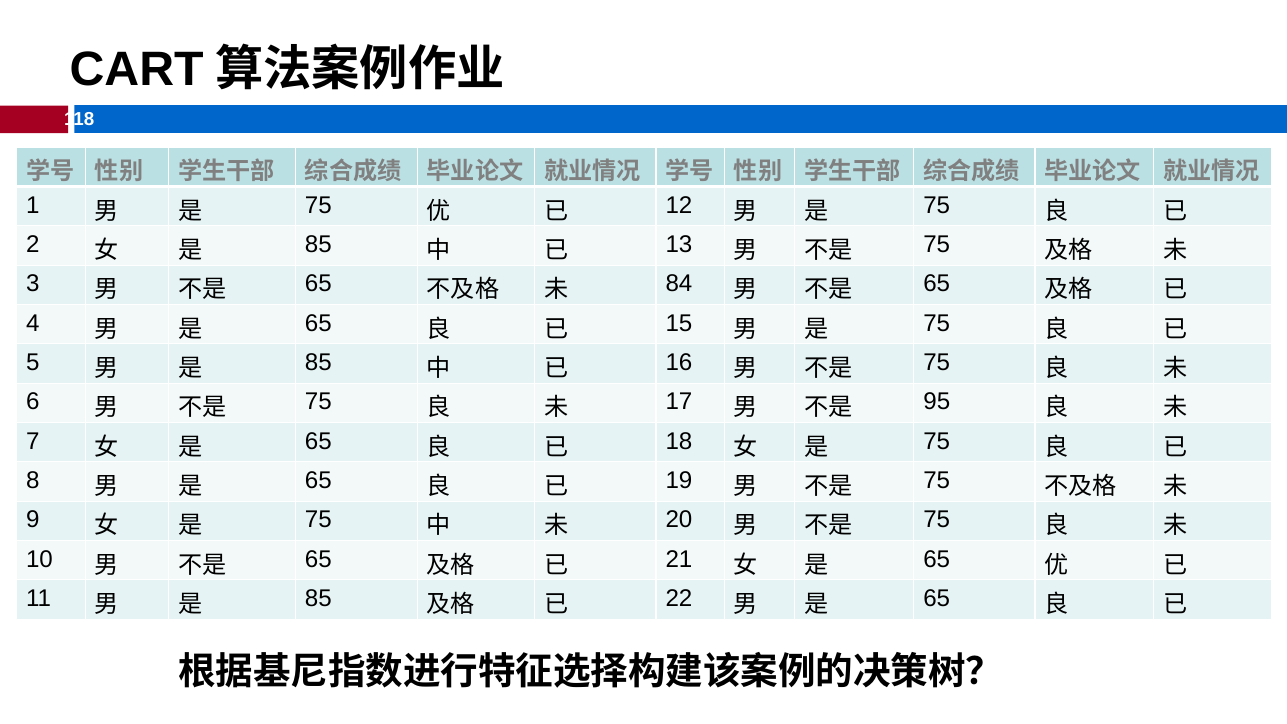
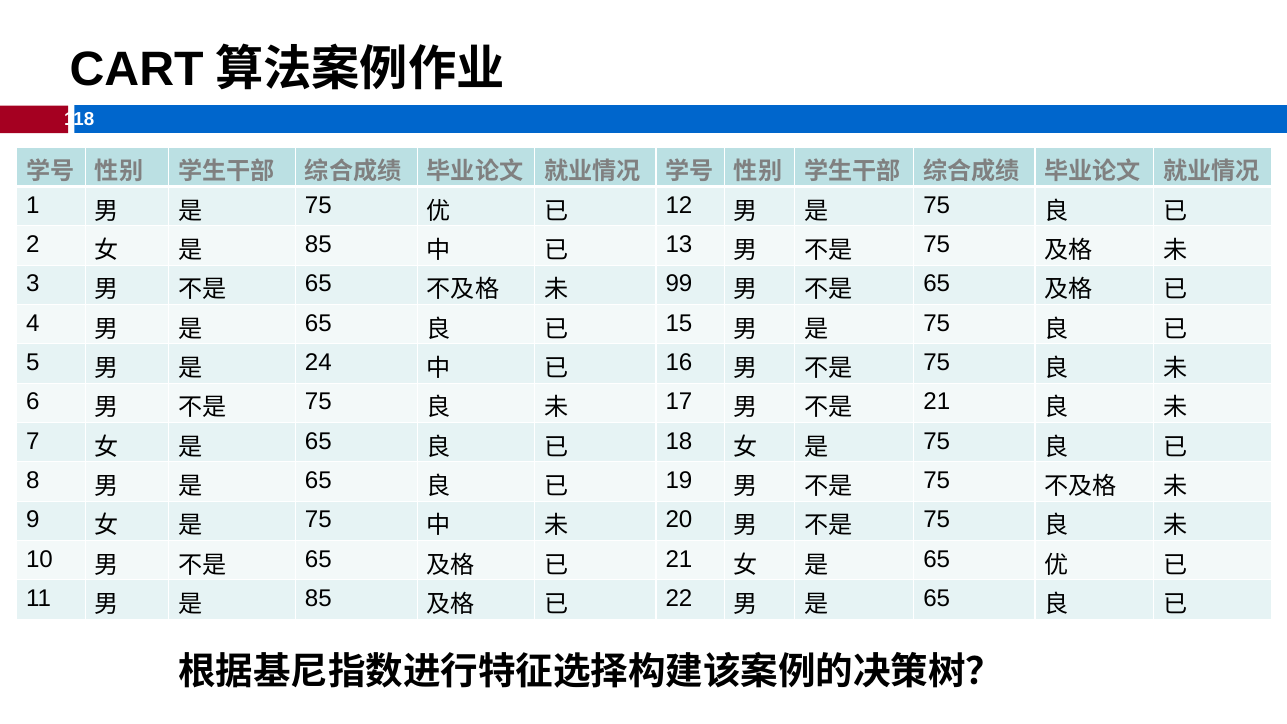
84: 84 -> 99
85 at (318, 362): 85 -> 24
95 at (937, 402): 95 -> 21
